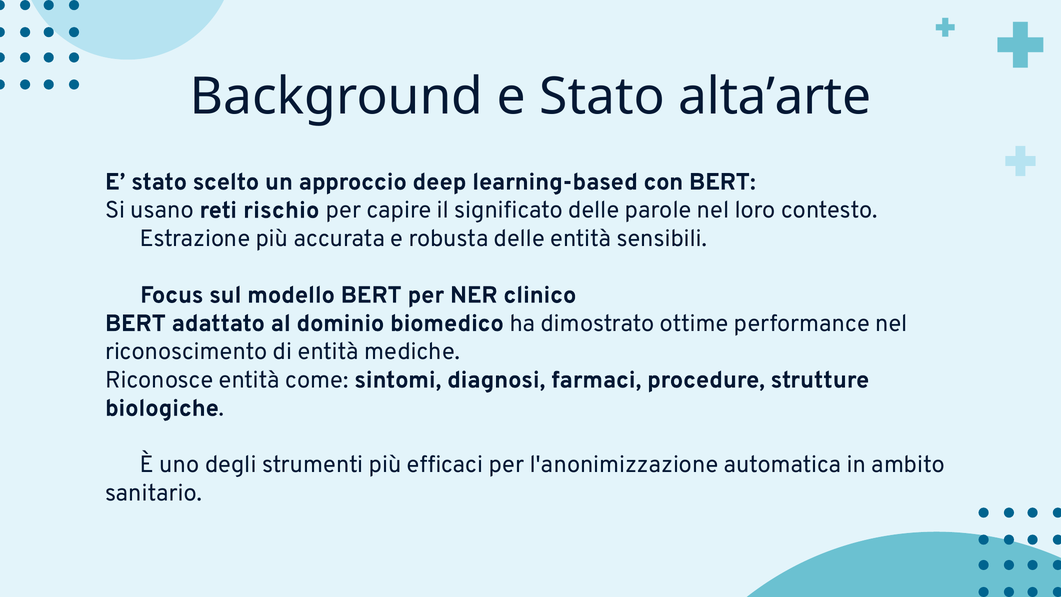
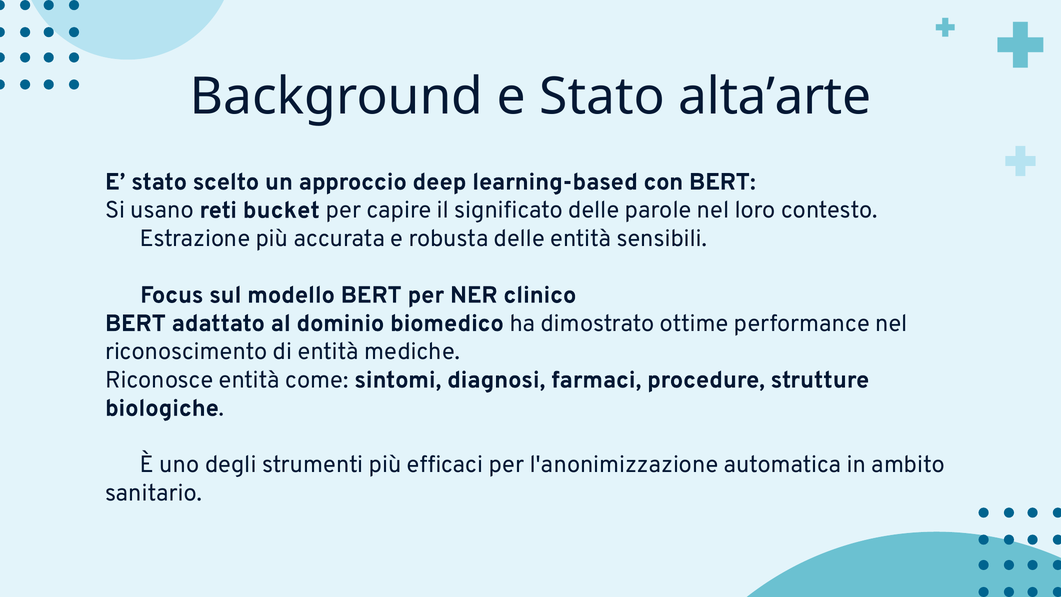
rischio: rischio -> bucket
